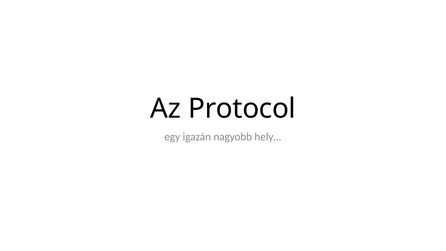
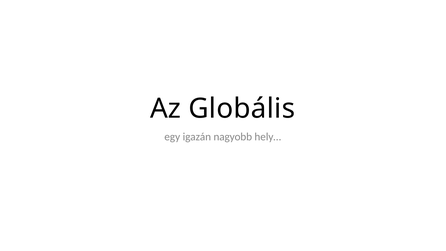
Protocol: Protocol -> Globális
